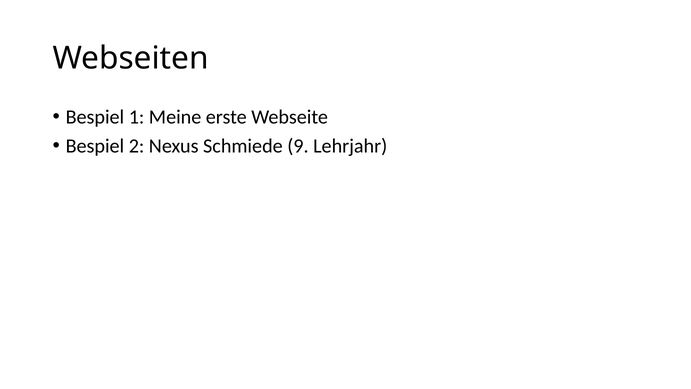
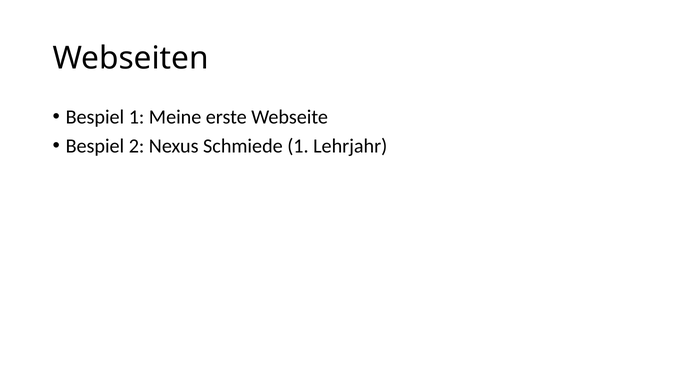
Schmiede 9: 9 -> 1
